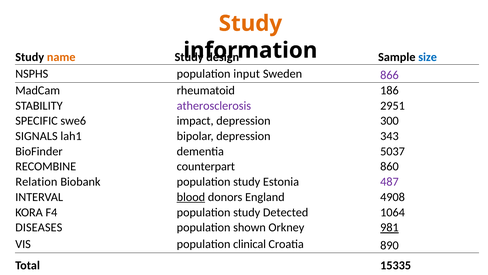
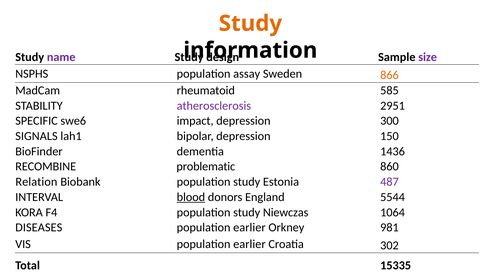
name colour: orange -> purple
size colour: blue -> purple
input: input -> assay
866 colour: purple -> orange
186: 186 -> 585
343: 343 -> 150
5037: 5037 -> 1436
counterpart: counterpart -> problematic
4908: 4908 -> 5544
Detected: Detected -> Niewczas
shown at (249, 227): shown -> earlier
981 underline: present -> none
VIS population clinical: clinical -> earlier
890: 890 -> 302
